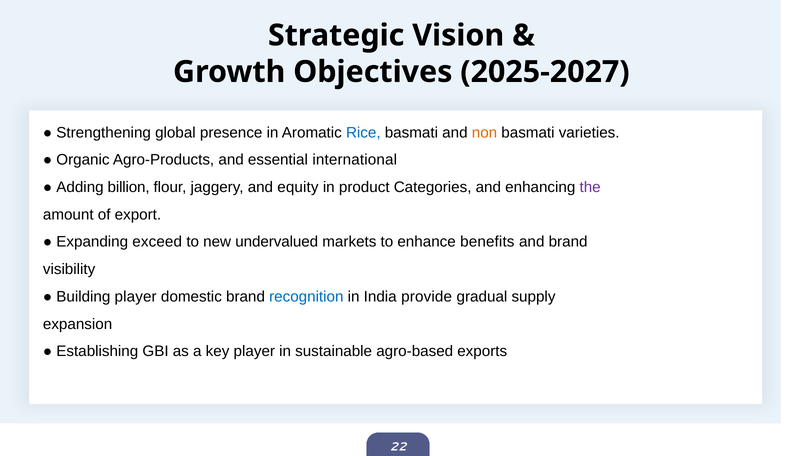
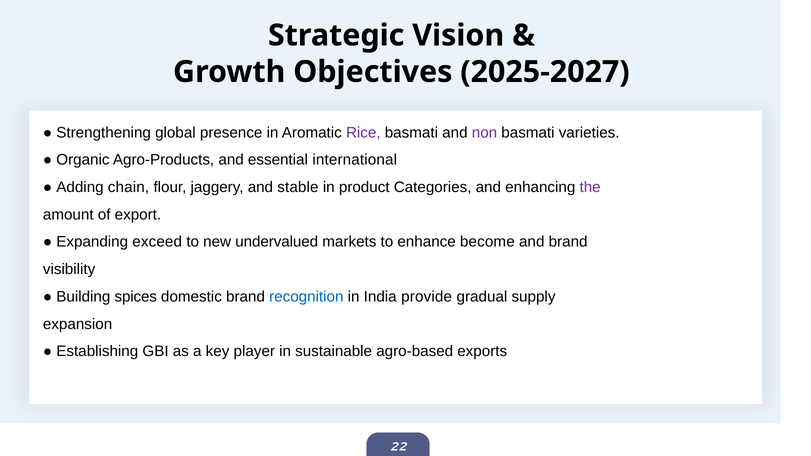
Rice colour: blue -> purple
non colour: orange -> purple
billion: billion -> chain
equity: equity -> stable
benefits: benefits -> become
Building player: player -> spices
